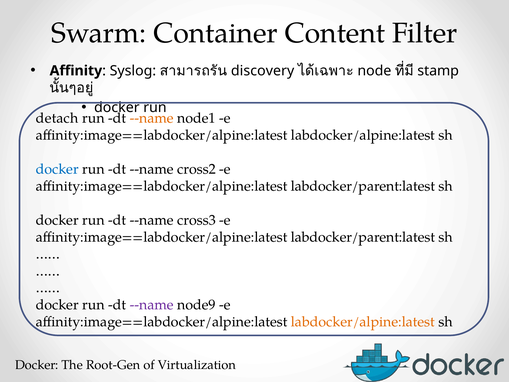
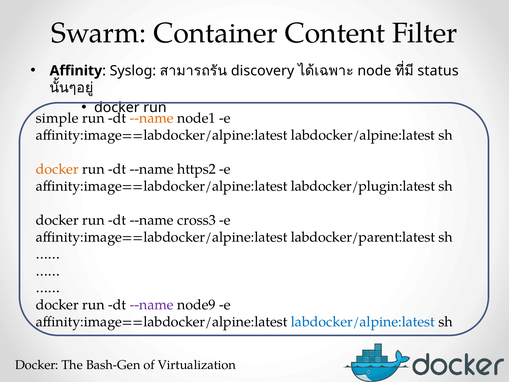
stamp: stamp -> status
detach: detach -> simple
docker at (57, 169) colour: blue -> orange
cross2: cross2 -> https2
labdocker/parent:latest at (363, 186): labdocker/parent:latest -> labdocker/plugin:latest
labdocker/alpine:latest at (363, 322) colour: orange -> blue
Root-Gen: Root-Gen -> Bash-Gen
